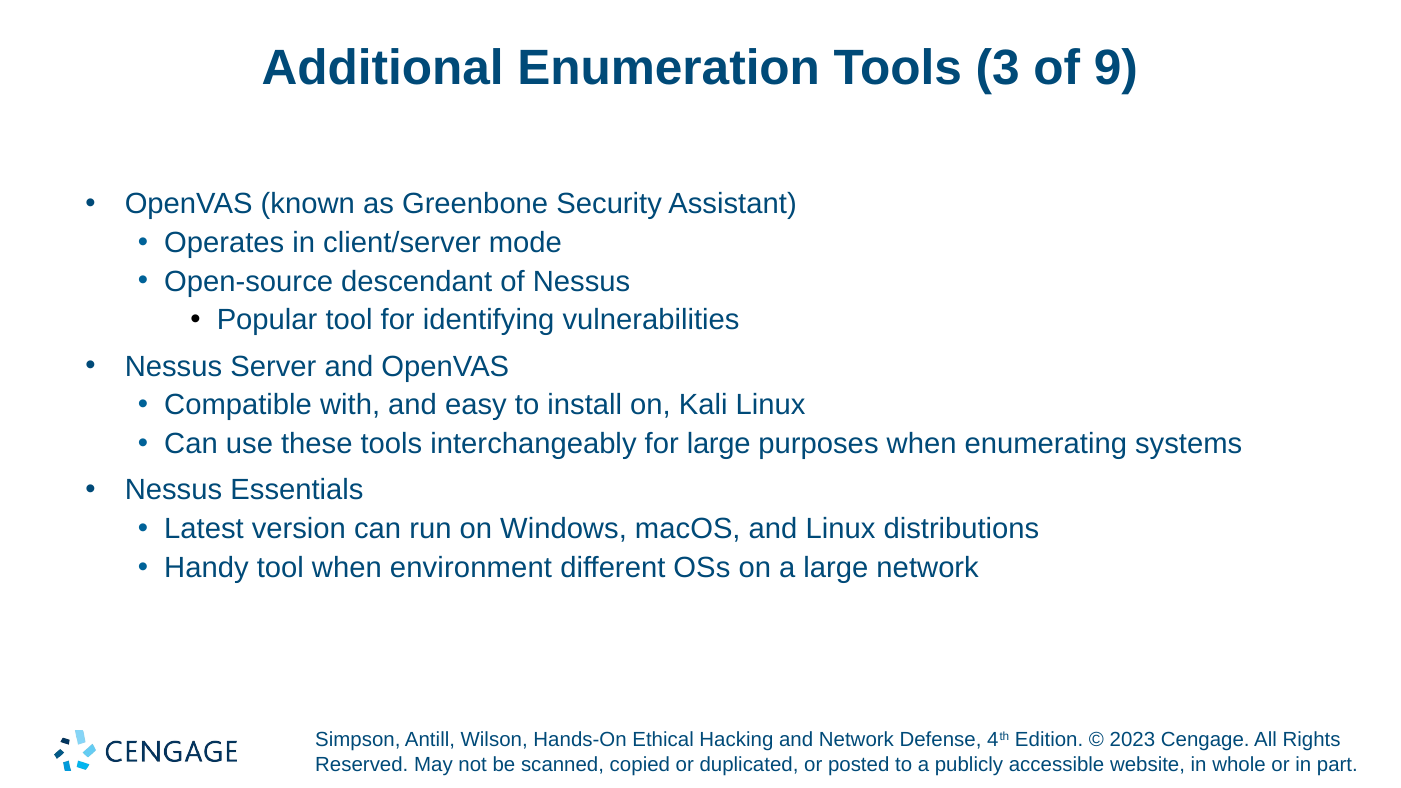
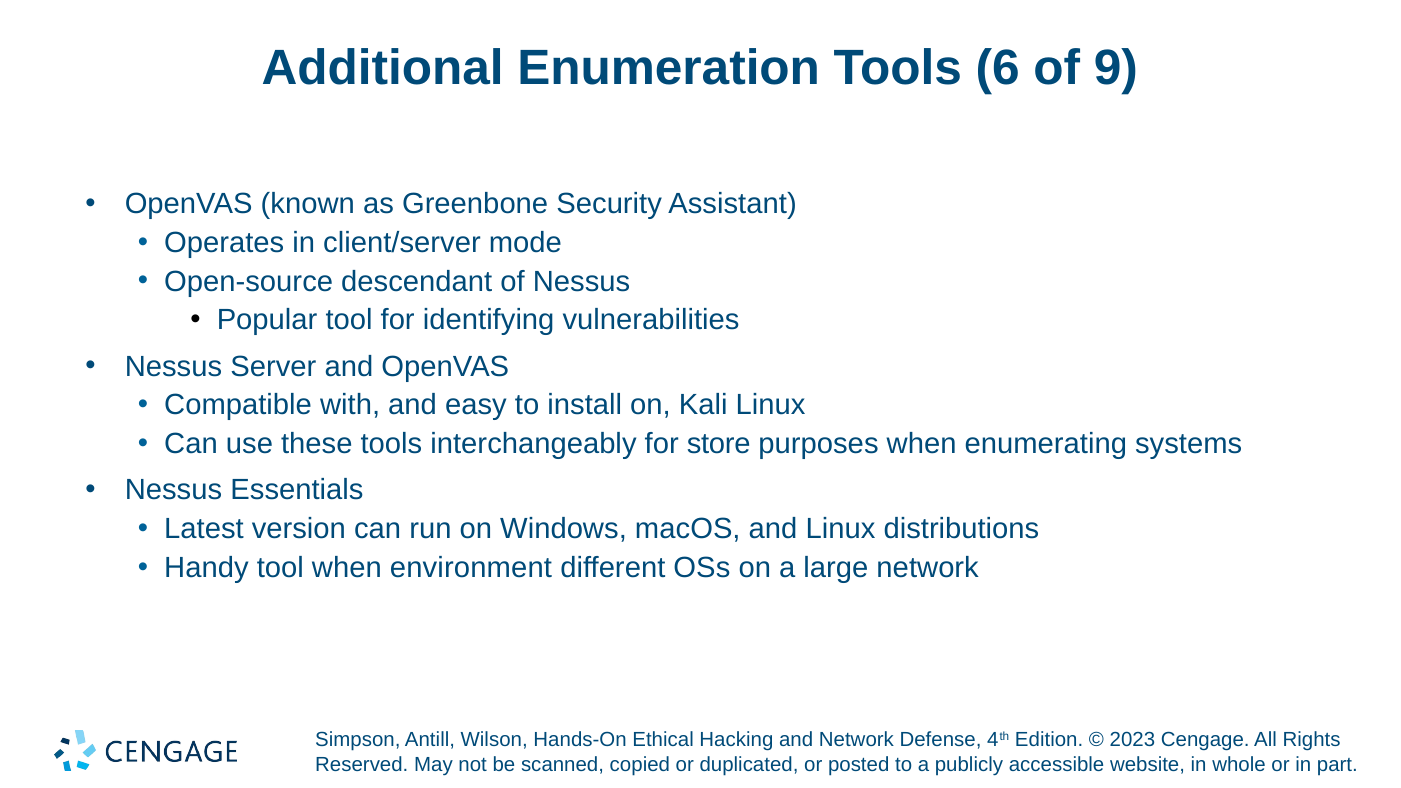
3: 3 -> 6
for large: large -> store
